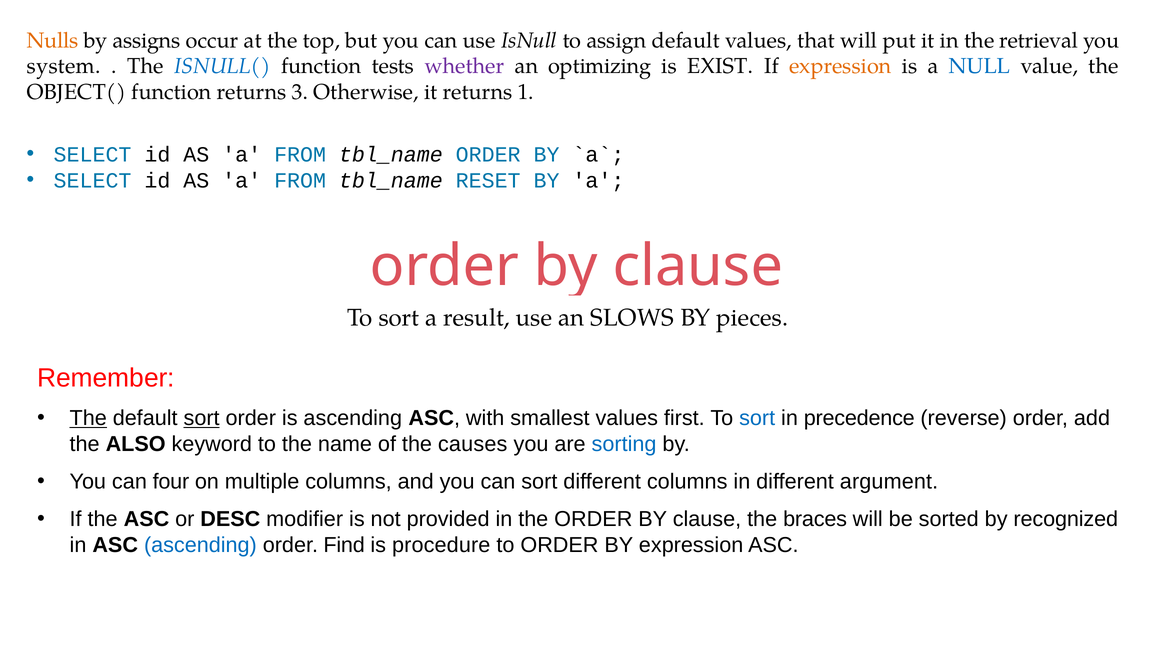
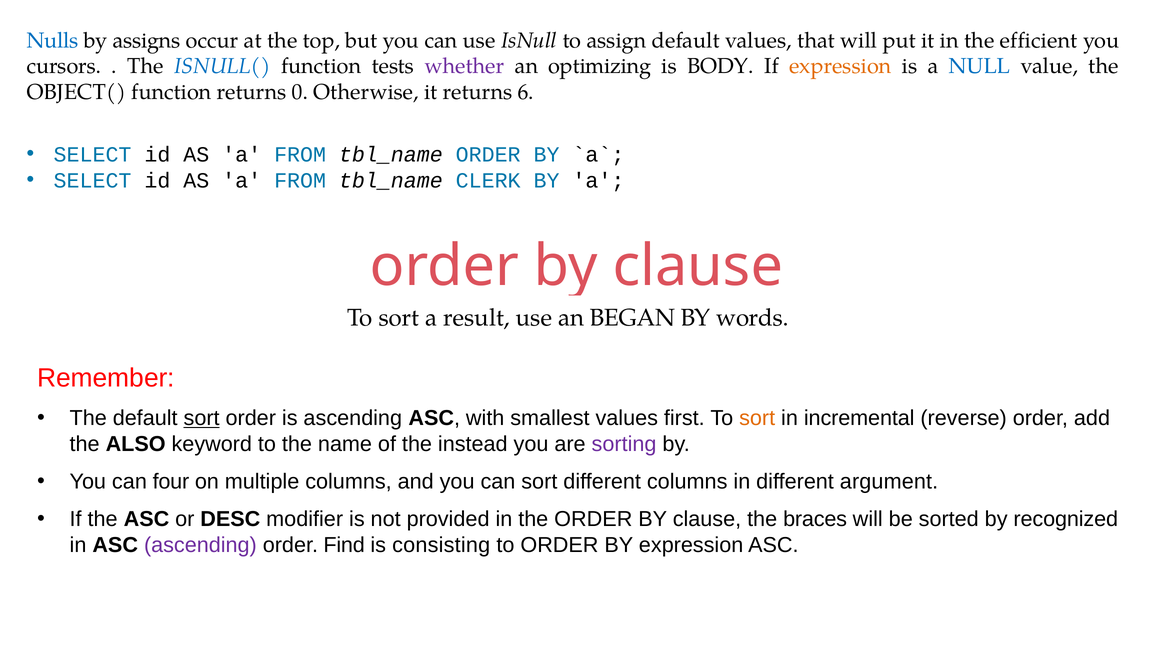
Nulls colour: orange -> blue
retrieval: retrieval -> efficient
system: system -> cursors
EXIST: EXIST -> BODY
3: 3 -> 0
1: 1 -> 6
RESET: RESET -> CLERK
SLOWS: SLOWS -> BEGAN
pieces: pieces -> words
The at (88, 418) underline: present -> none
sort at (757, 418) colour: blue -> orange
precedence: precedence -> incremental
causes: causes -> instead
sorting colour: blue -> purple
ascending at (200, 545) colour: blue -> purple
procedure: procedure -> consisting
